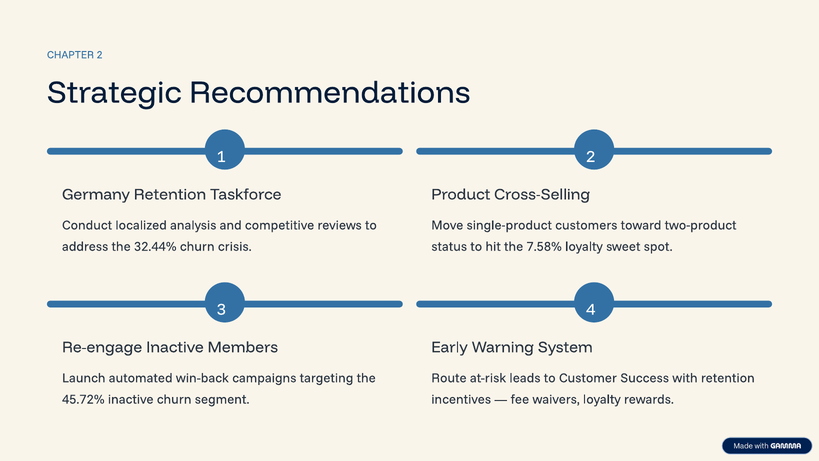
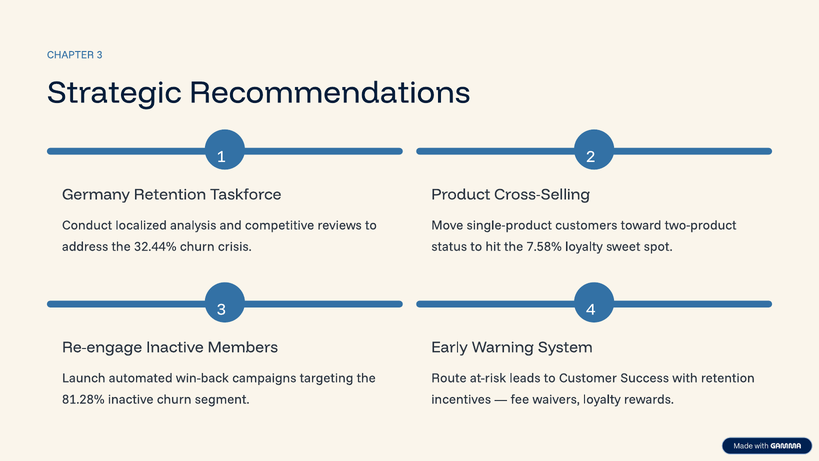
CHAPTER 2: 2 -> 3
45.72%: 45.72% -> 81.28%
